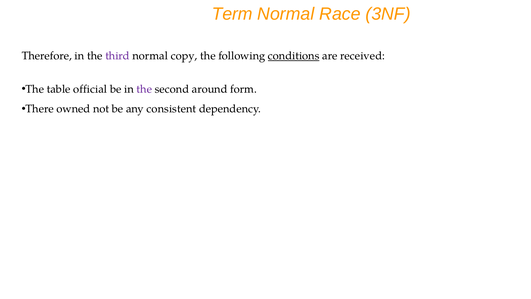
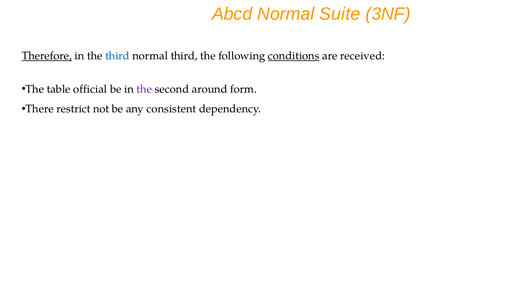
Term: Term -> Abcd
Race: Race -> Suite
Therefore underline: none -> present
third at (118, 56) colour: purple -> blue
normal copy: copy -> third
owned: owned -> restrict
